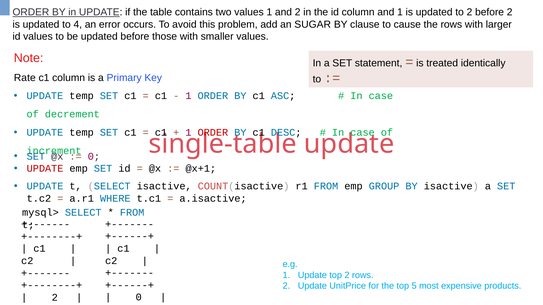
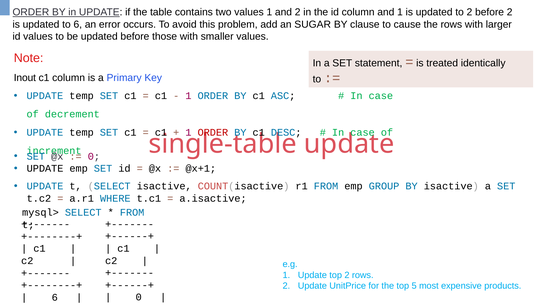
to 4: 4 -> 6
Rate: Rate -> Inout
UPDATE at (45, 169) colour: red -> black
2 at (55, 298): 2 -> 6
